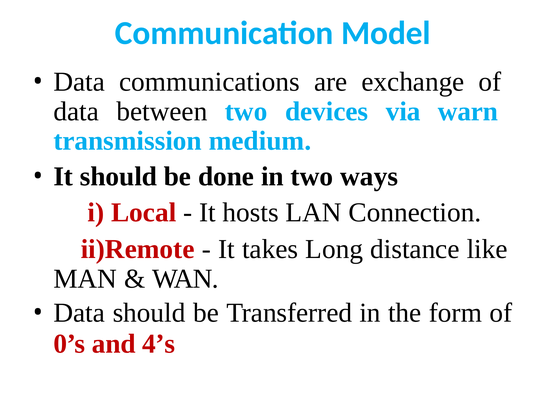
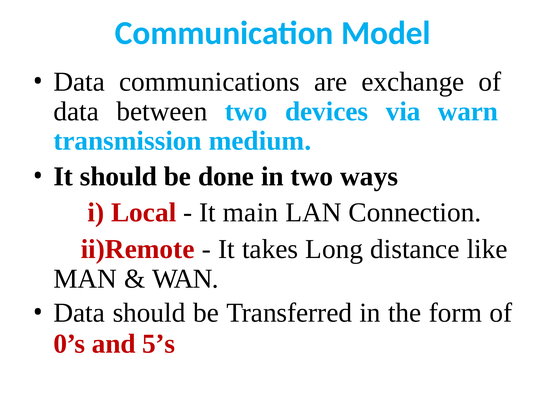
hosts: hosts -> main
4’s: 4’s -> 5’s
